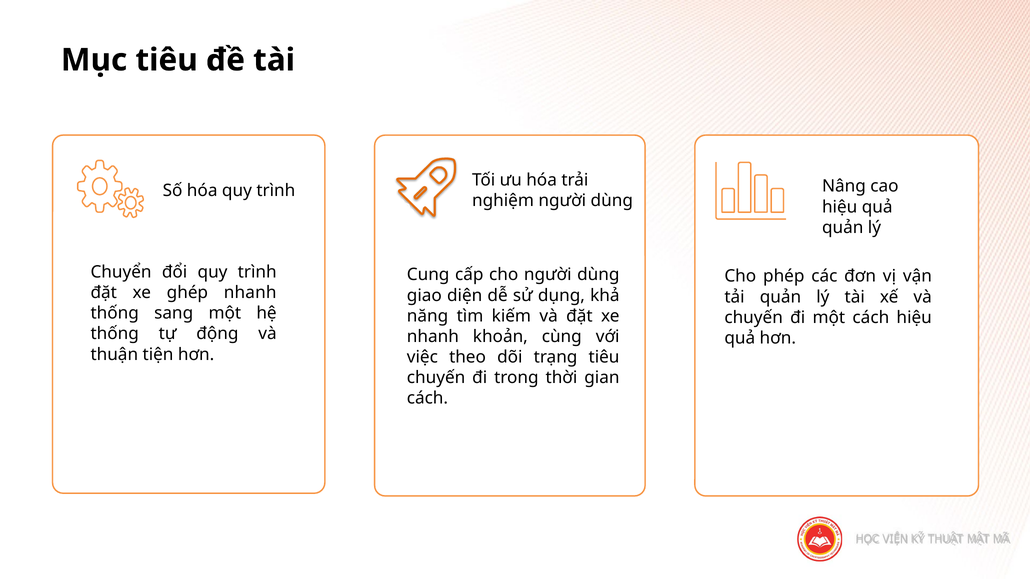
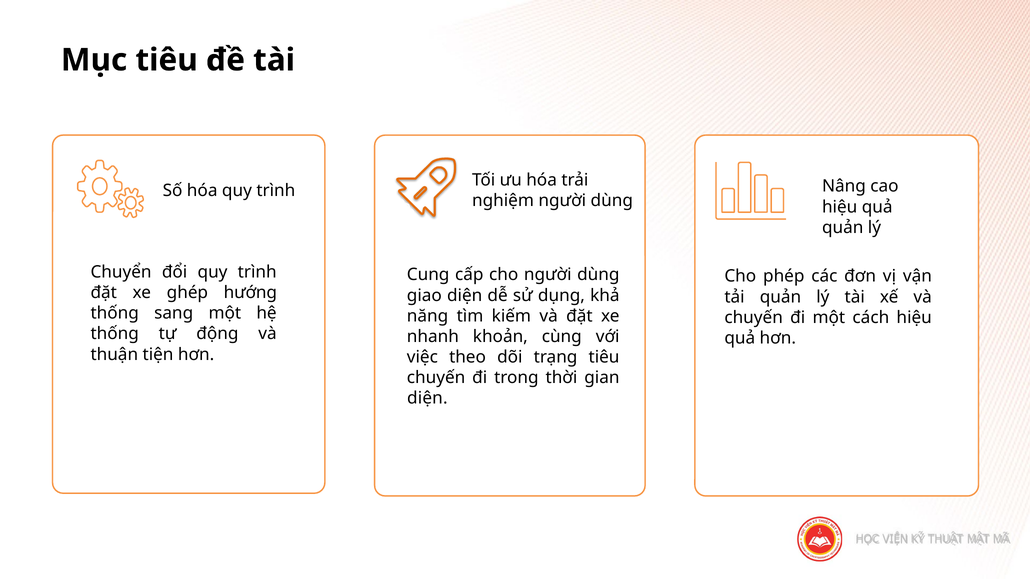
ghép nhanh: nhanh -> hướng
cách at (427, 399): cách -> diện
